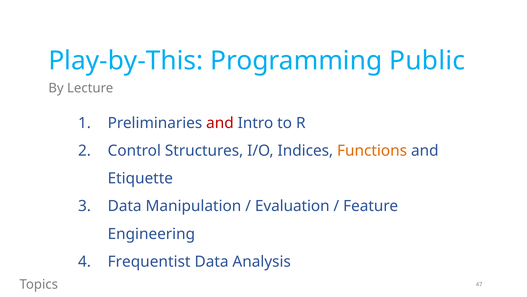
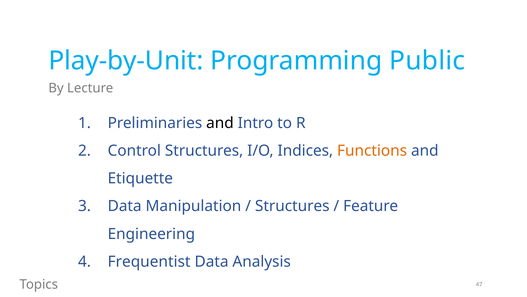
Play-by-This: Play-by-This -> Play-by-Unit
and at (220, 123) colour: red -> black
Evaluation at (292, 206): Evaluation -> Structures
